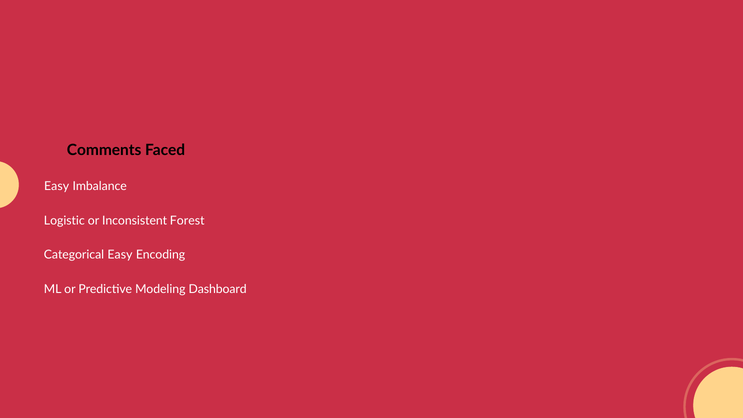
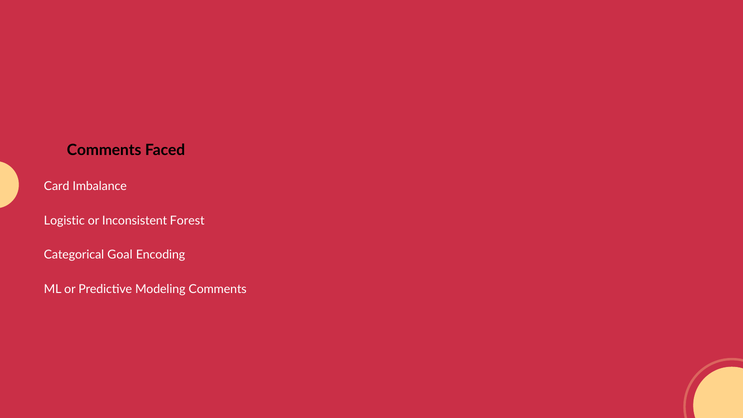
Easy at (57, 186): Easy -> Card
Categorical Easy: Easy -> Goal
Modeling Dashboard: Dashboard -> Comments
